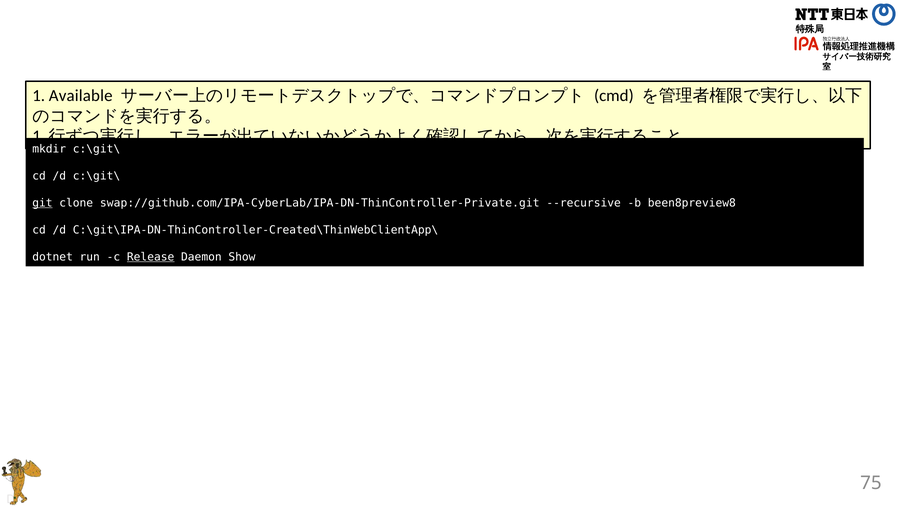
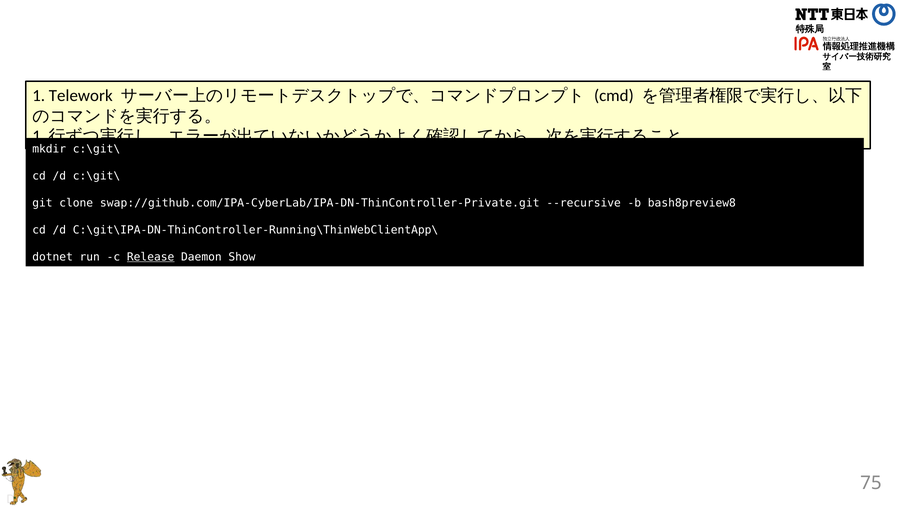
Available: Available -> Telework
git underline: present -> none
been8preview8: been8preview8 -> bash8preview8
C:\git\IPA-DN-ThinController-Created\ThinWebClientApp\: C:\git\IPA-DN-ThinController-Created\ThinWebClientApp\ -> C:\git\IPA-DN-ThinController-Running\ThinWebClientApp\
